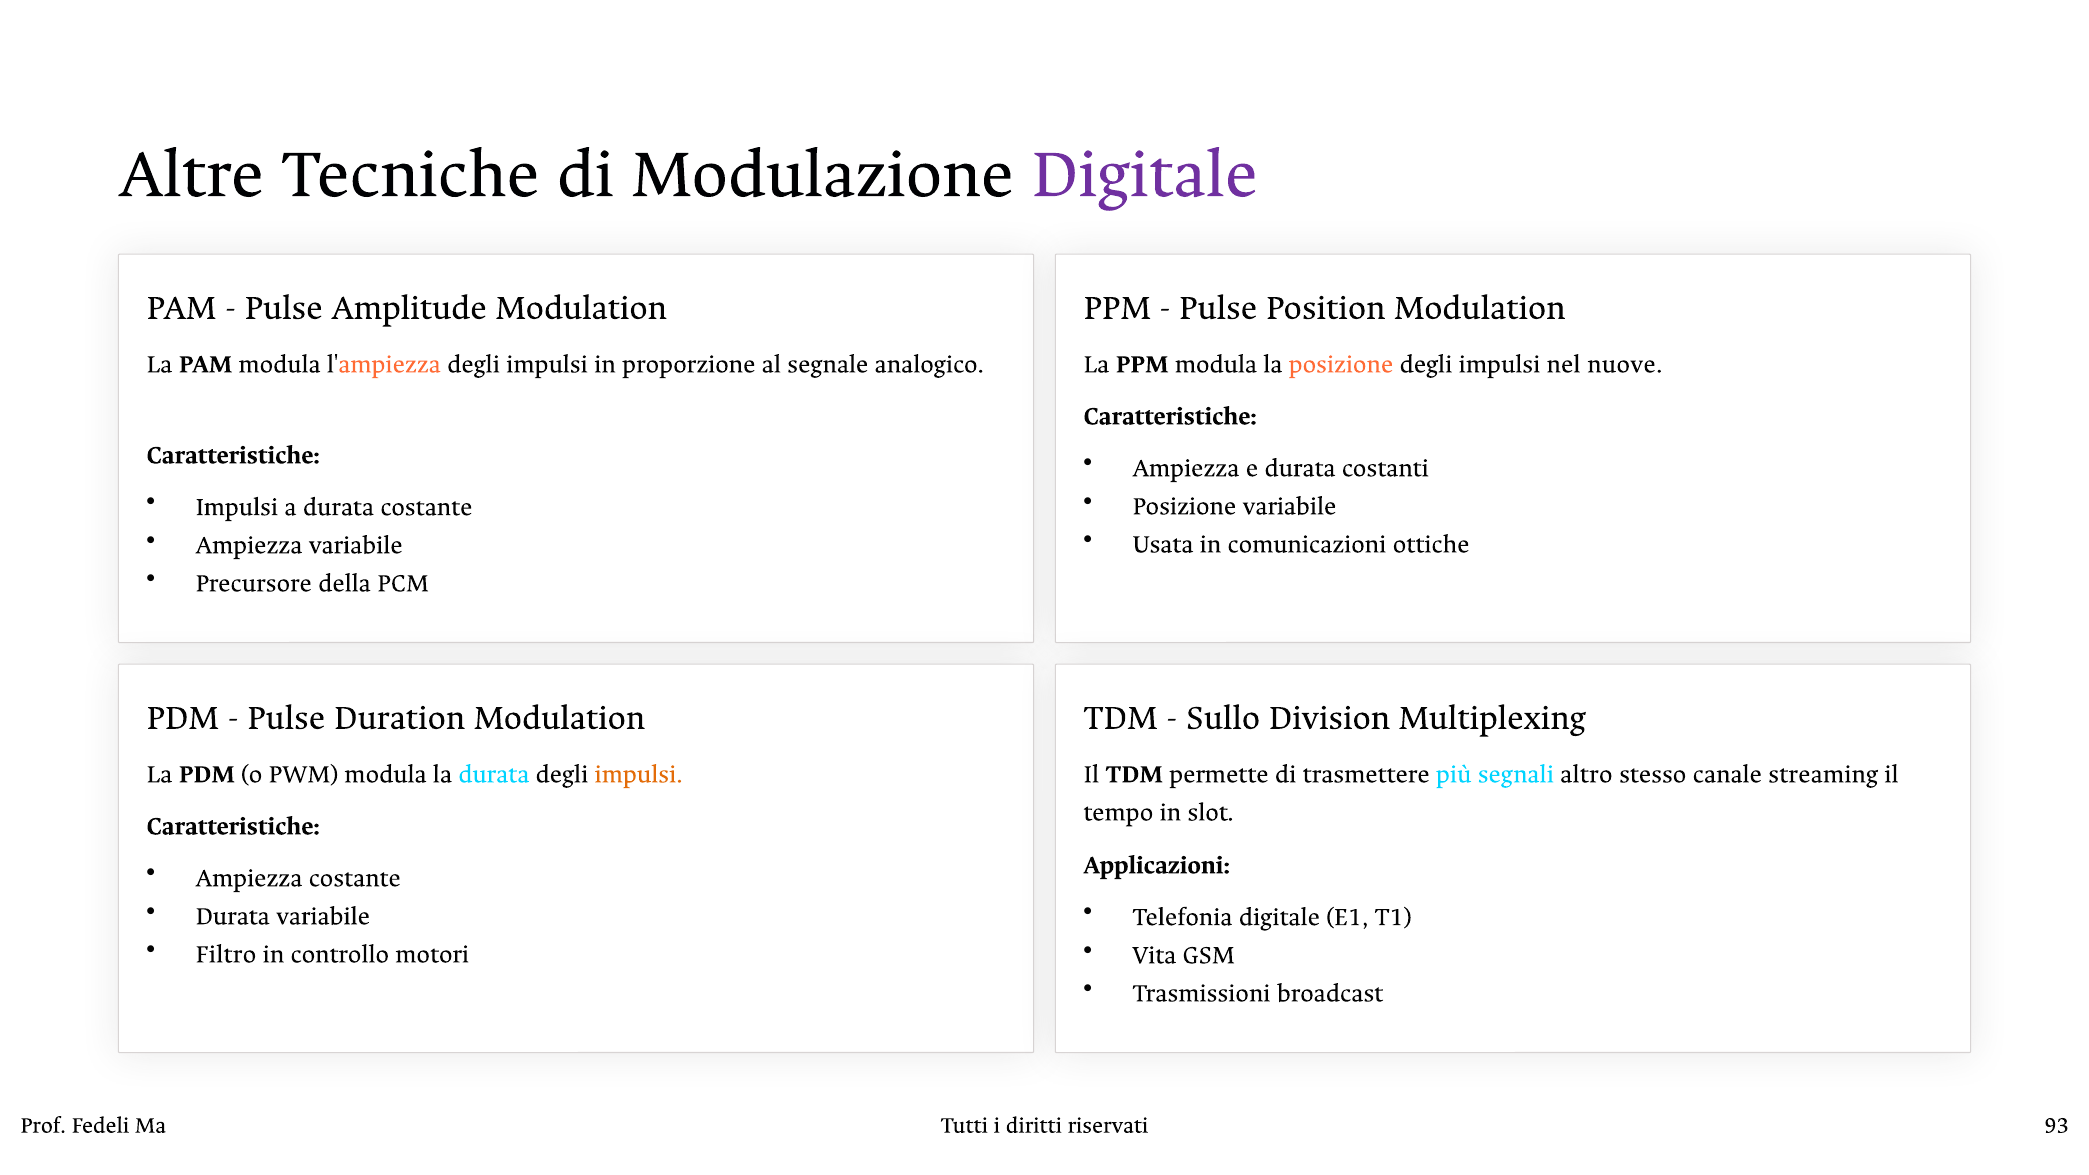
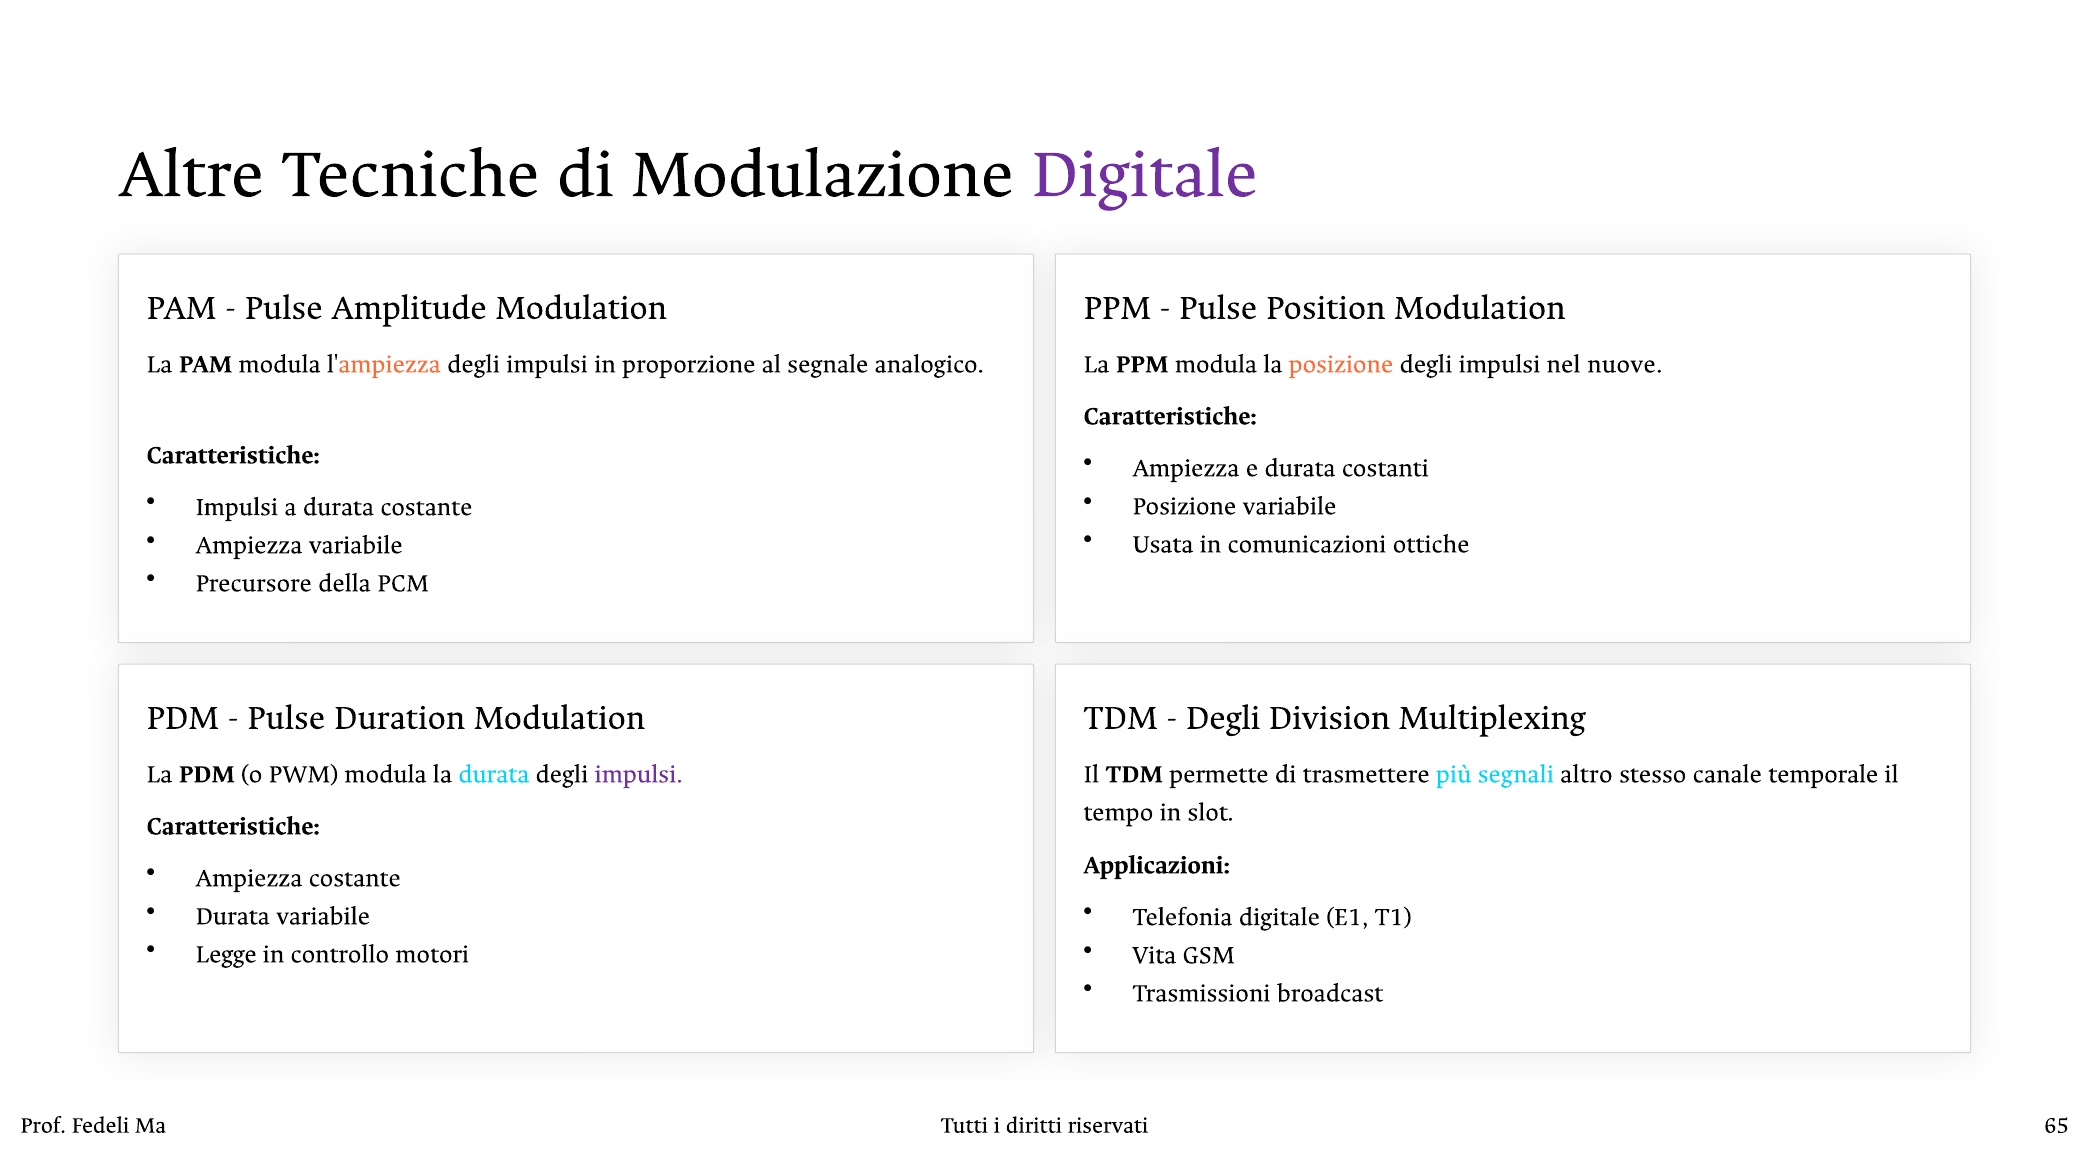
Sullo at (1223, 717): Sullo -> Degli
impulsi at (639, 774) colour: orange -> purple
streaming: streaming -> temporale
Filtro: Filtro -> Legge
93: 93 -> 65
